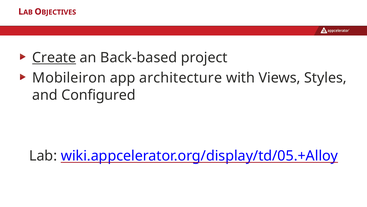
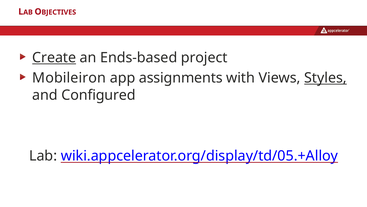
Back-based: Back-based -> Ends-based
architecture: architecture -> assignments
Styles underline: none -> present
